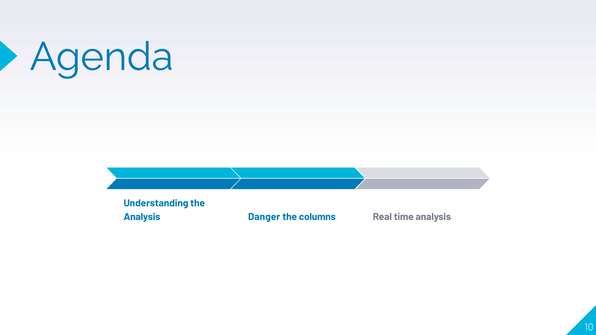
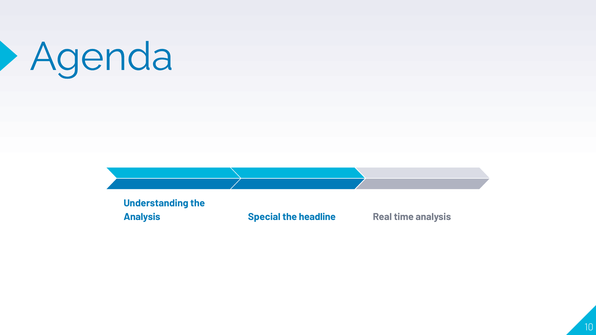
Danger: Danger -> Special
columns: columns -> headline
